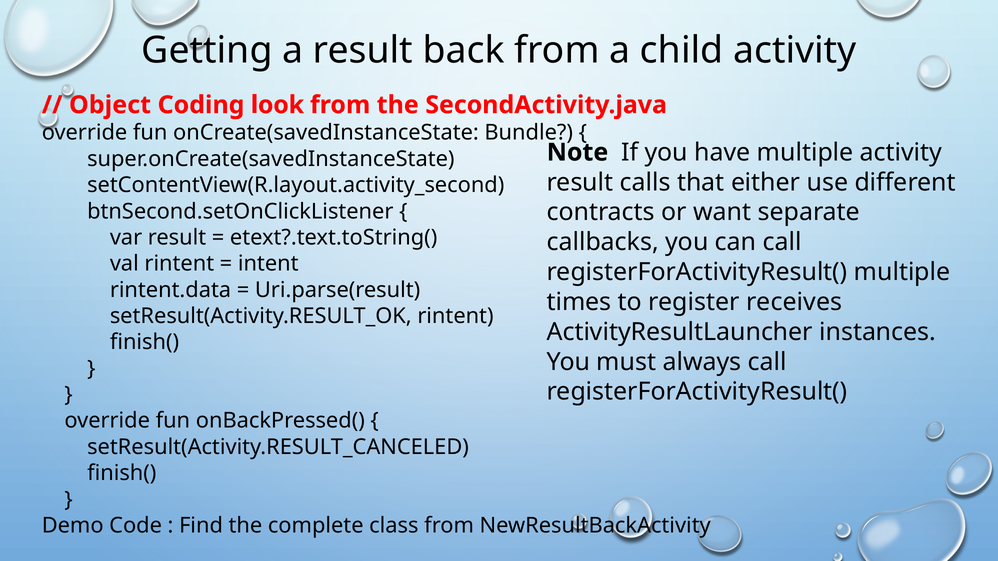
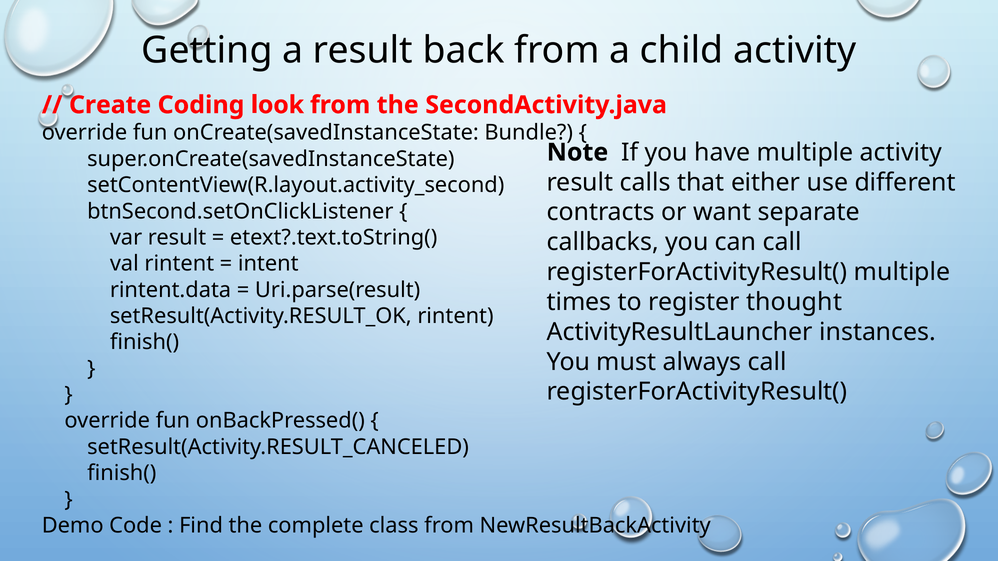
Object: Object -> Create
receives: receives -> thought
